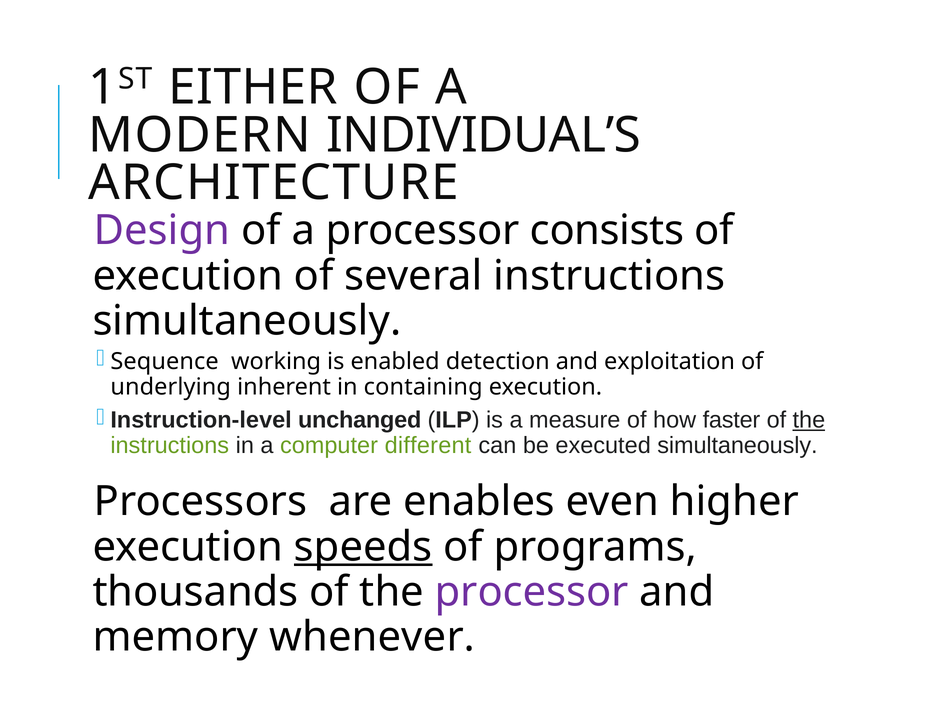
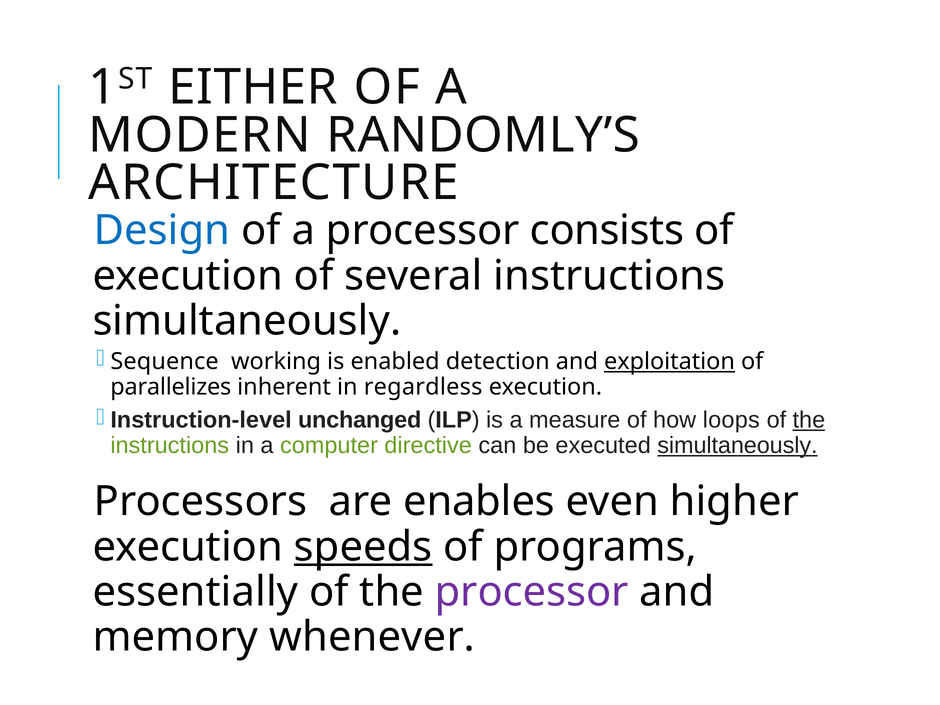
INDIVIDUAL’S: INDIVIDUAL’S -> RANDOMLY’S
Design colour: purple -> blue
exploitation underline: none -> present
underlying: underlying -> parallelizes
containing: containing -> regardless
faster: faster -> loops
different: different -> directive
simultaneously at (737, 446) underline: none -> present
thousands: thousands -> essentially
